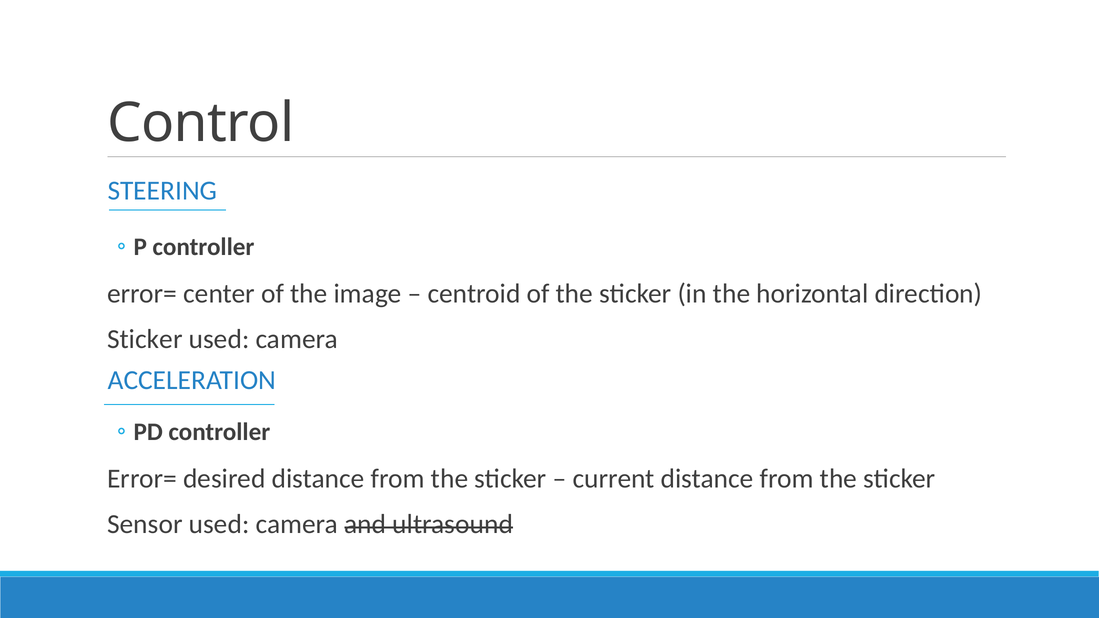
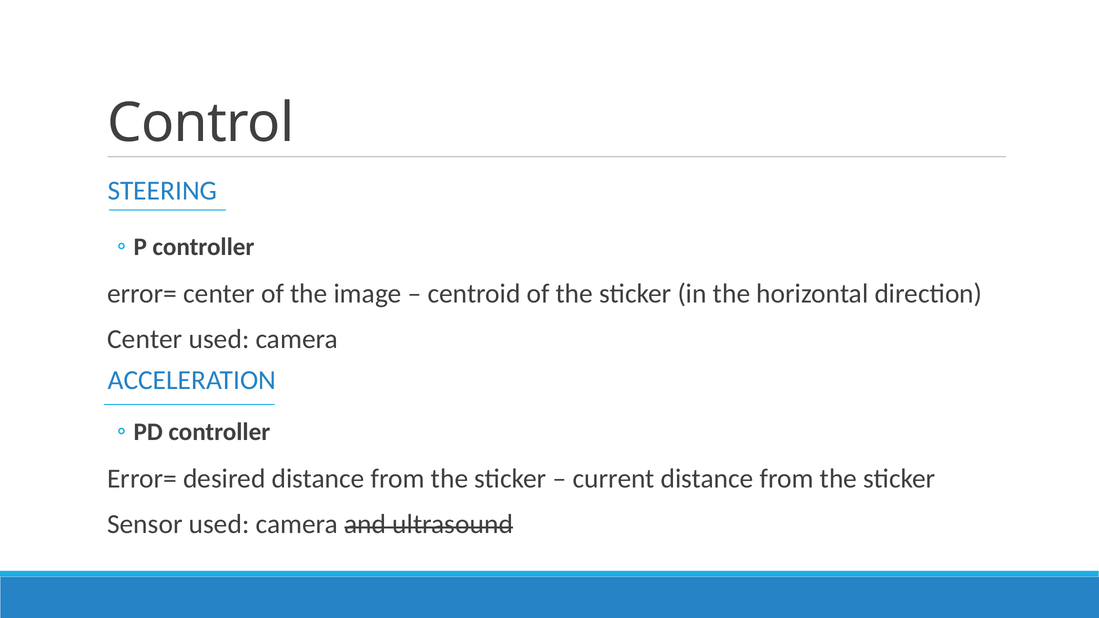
Sticker at (145, 339): Sticker -> Center
